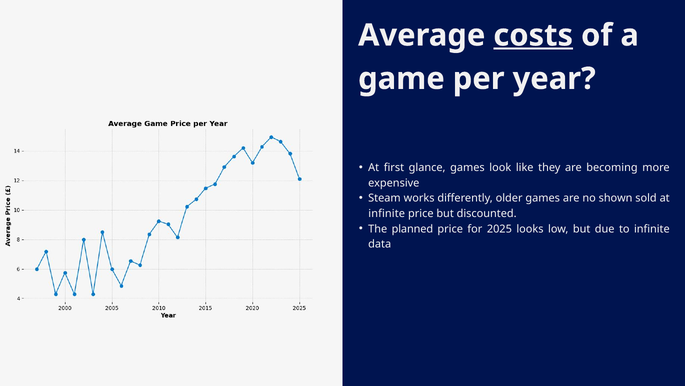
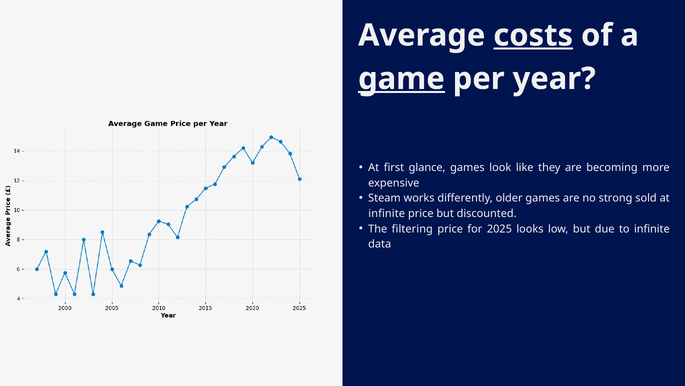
game underline: none -> present
shown: shown -> strong
planned: planned -> filtering
